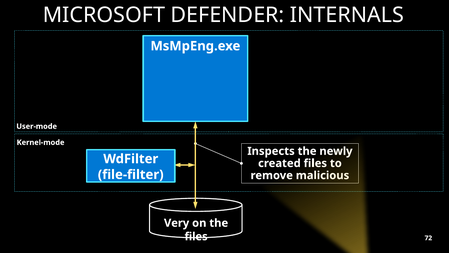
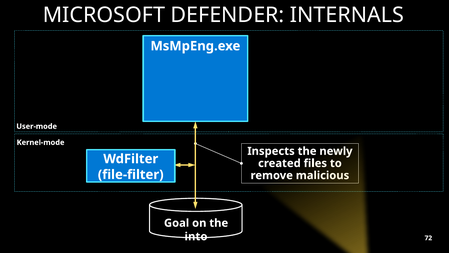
Very: Very -> Goal
files at (196, 236): files -> into
